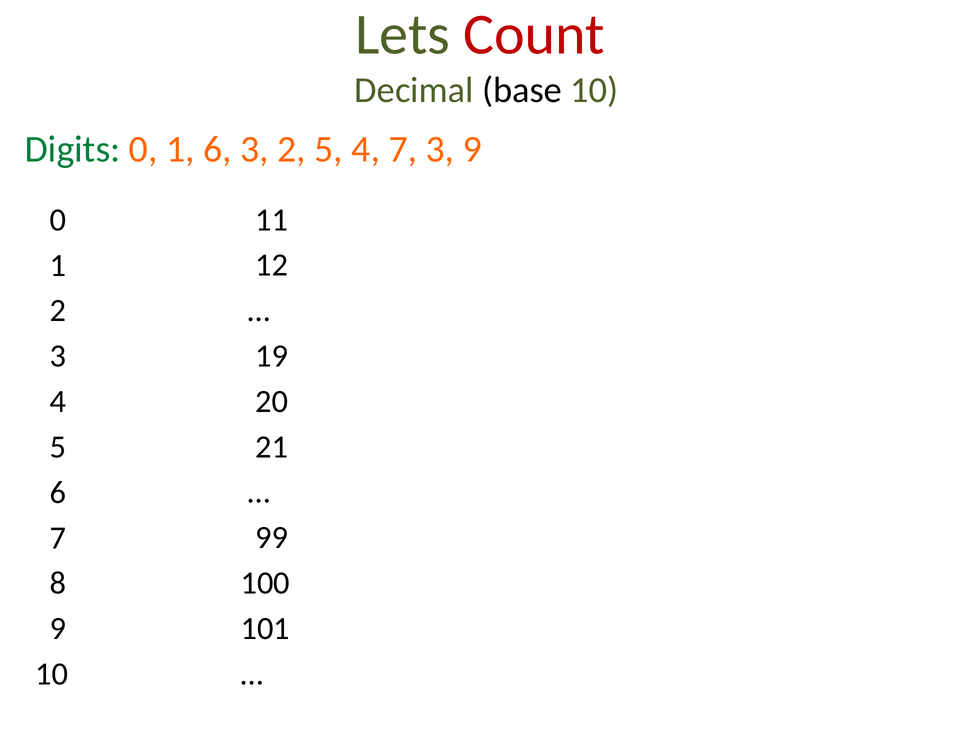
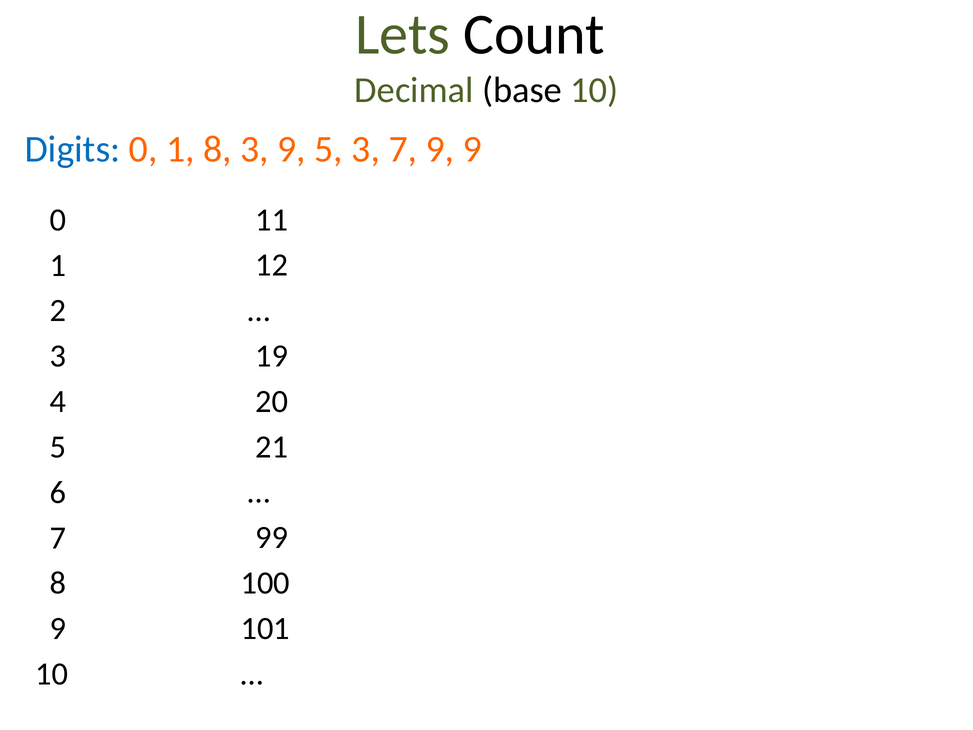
Count colour: red -> black
Digits colour: green -> blue
1 6: 6 -> 8
3 2: 2 -> 9
5 4: 4 -> 3
7 3: 3 -> 9
